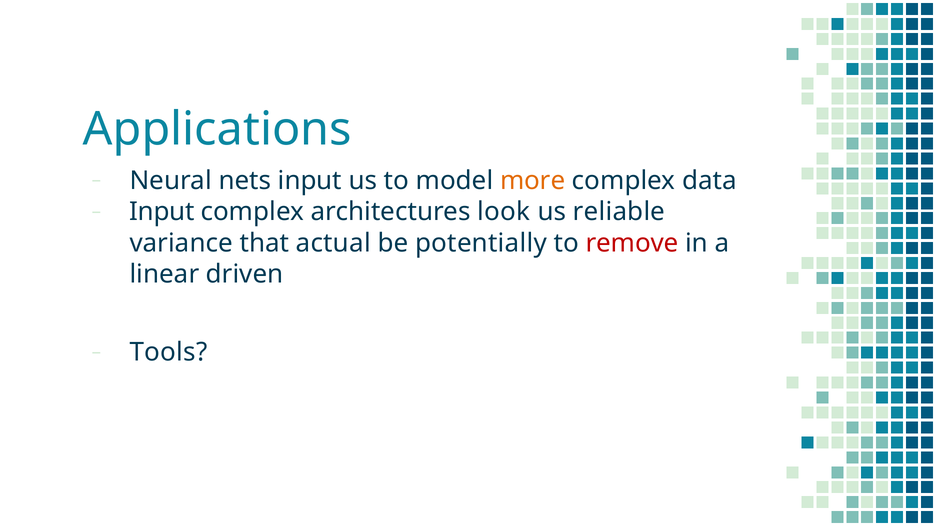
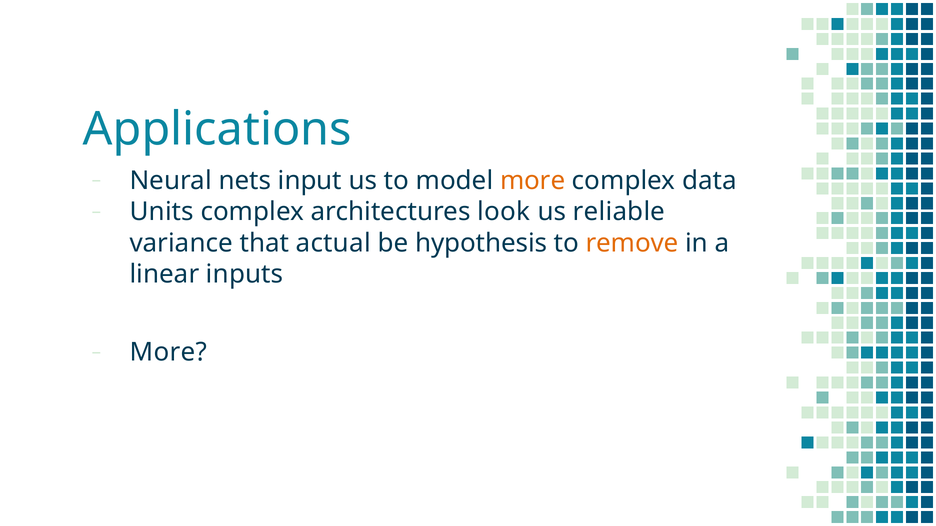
Input at (162, 212): Input -> Units
potentially: potentially -> hypothesis
remove colour: red -> orange
driven: driven -> inputs
Tools at (168, 353): Tools -> More
